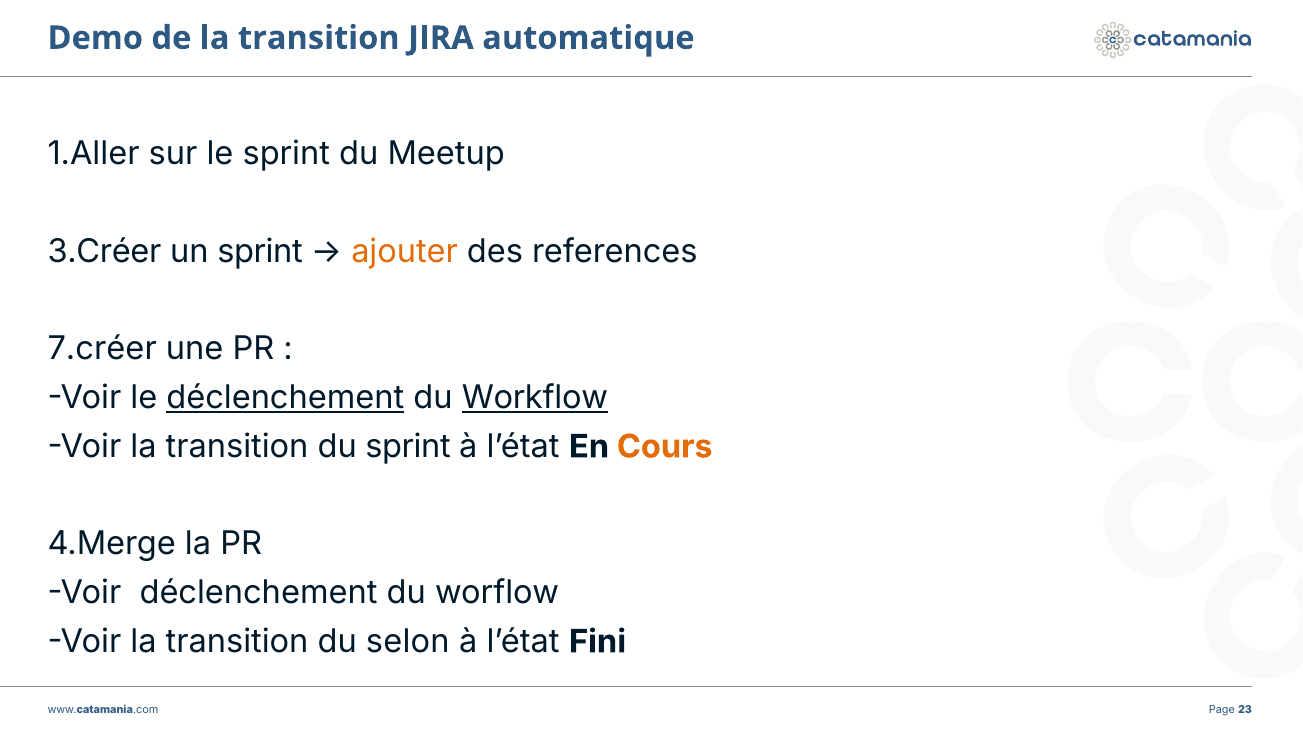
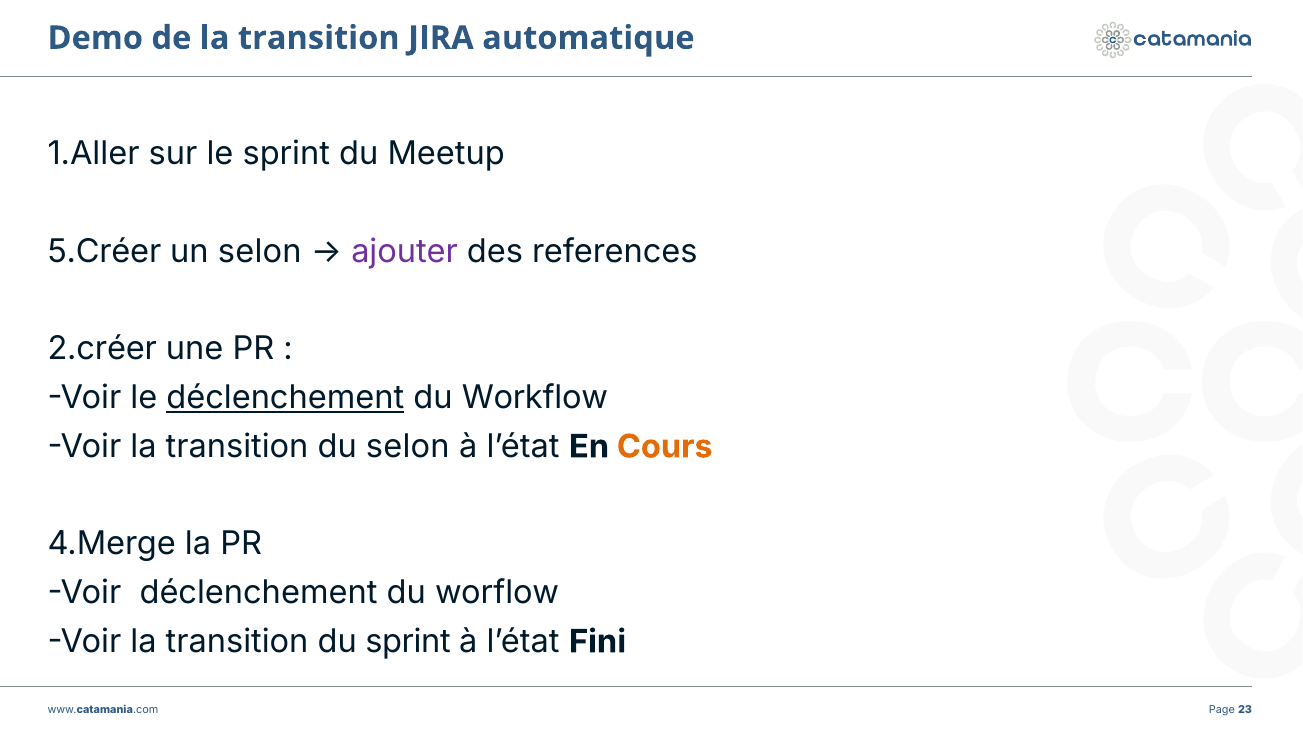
3.Créer: 3.Créer -> 5.Créer
un sprint: sprint -> selon
ajouter colour: orange -> purple
7.créer: 7.créer -> 2.créer
Workflow underline: present -> none
du sprint: sprint -> selon
du selon: selon -> sprint
